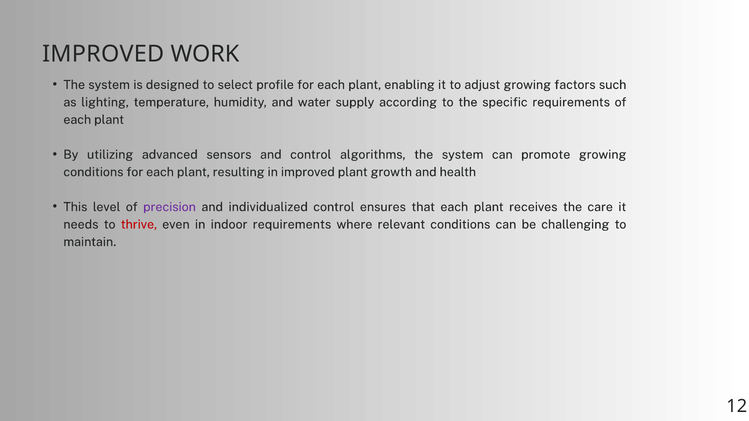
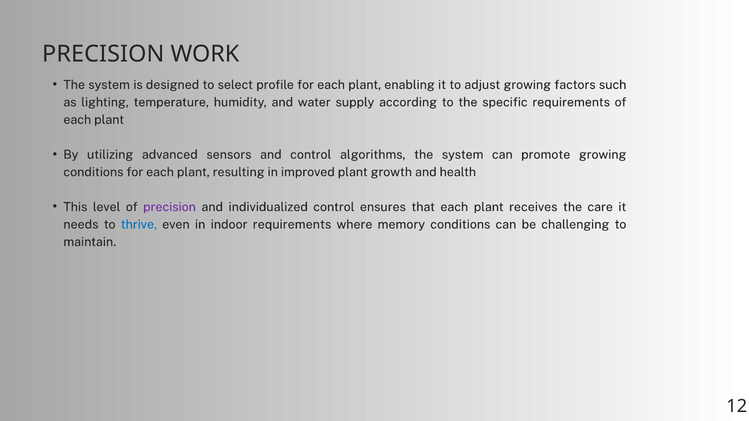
IMPROVED at (103, 54): IMPROVED -> PRECISION
thrive colour: red -> blue
relevant: relevant -> memory
